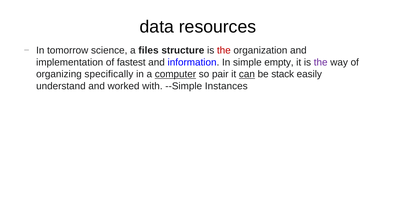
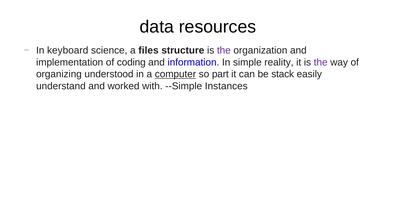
tomorrow: tomorrow -> keyboard
the at (224, 50) colour: red -> purple
fastest: fastest -> coding
empty: empty -> reality
specifically: specifically -> understood
pair: pair -> part
can underline: present -> none
